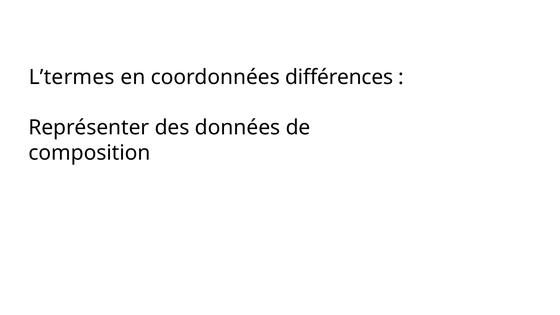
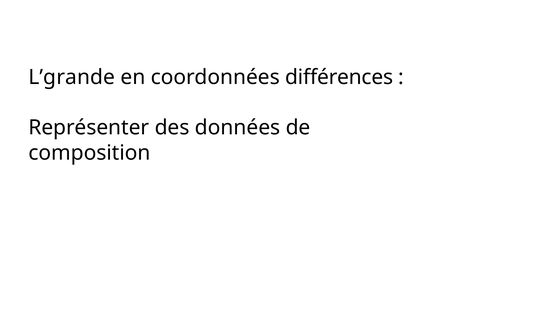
L’termes: L’termes -> L’grande
